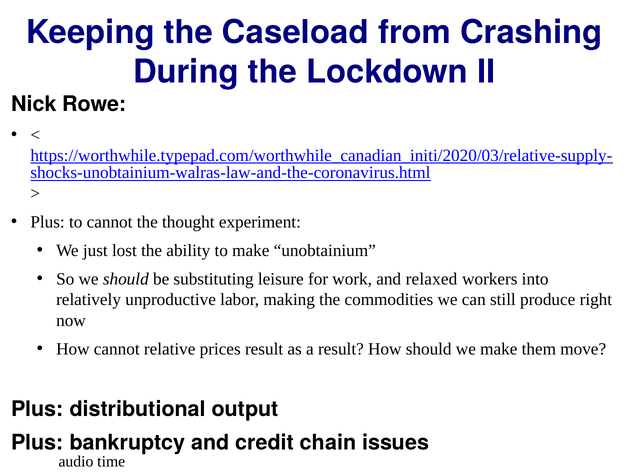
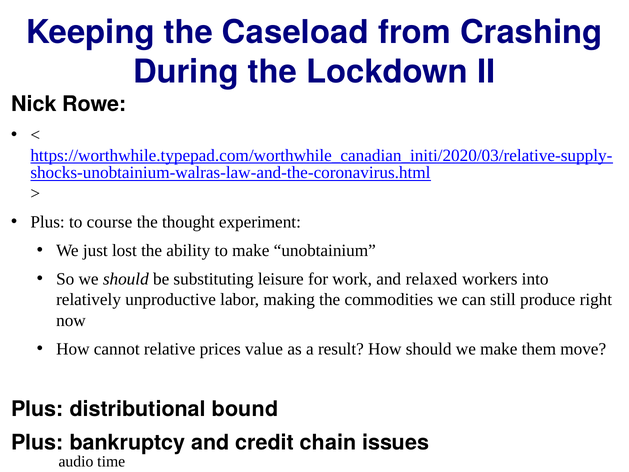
to cannot: cannot -> course
prices result: result -> value
output: output -> bound
